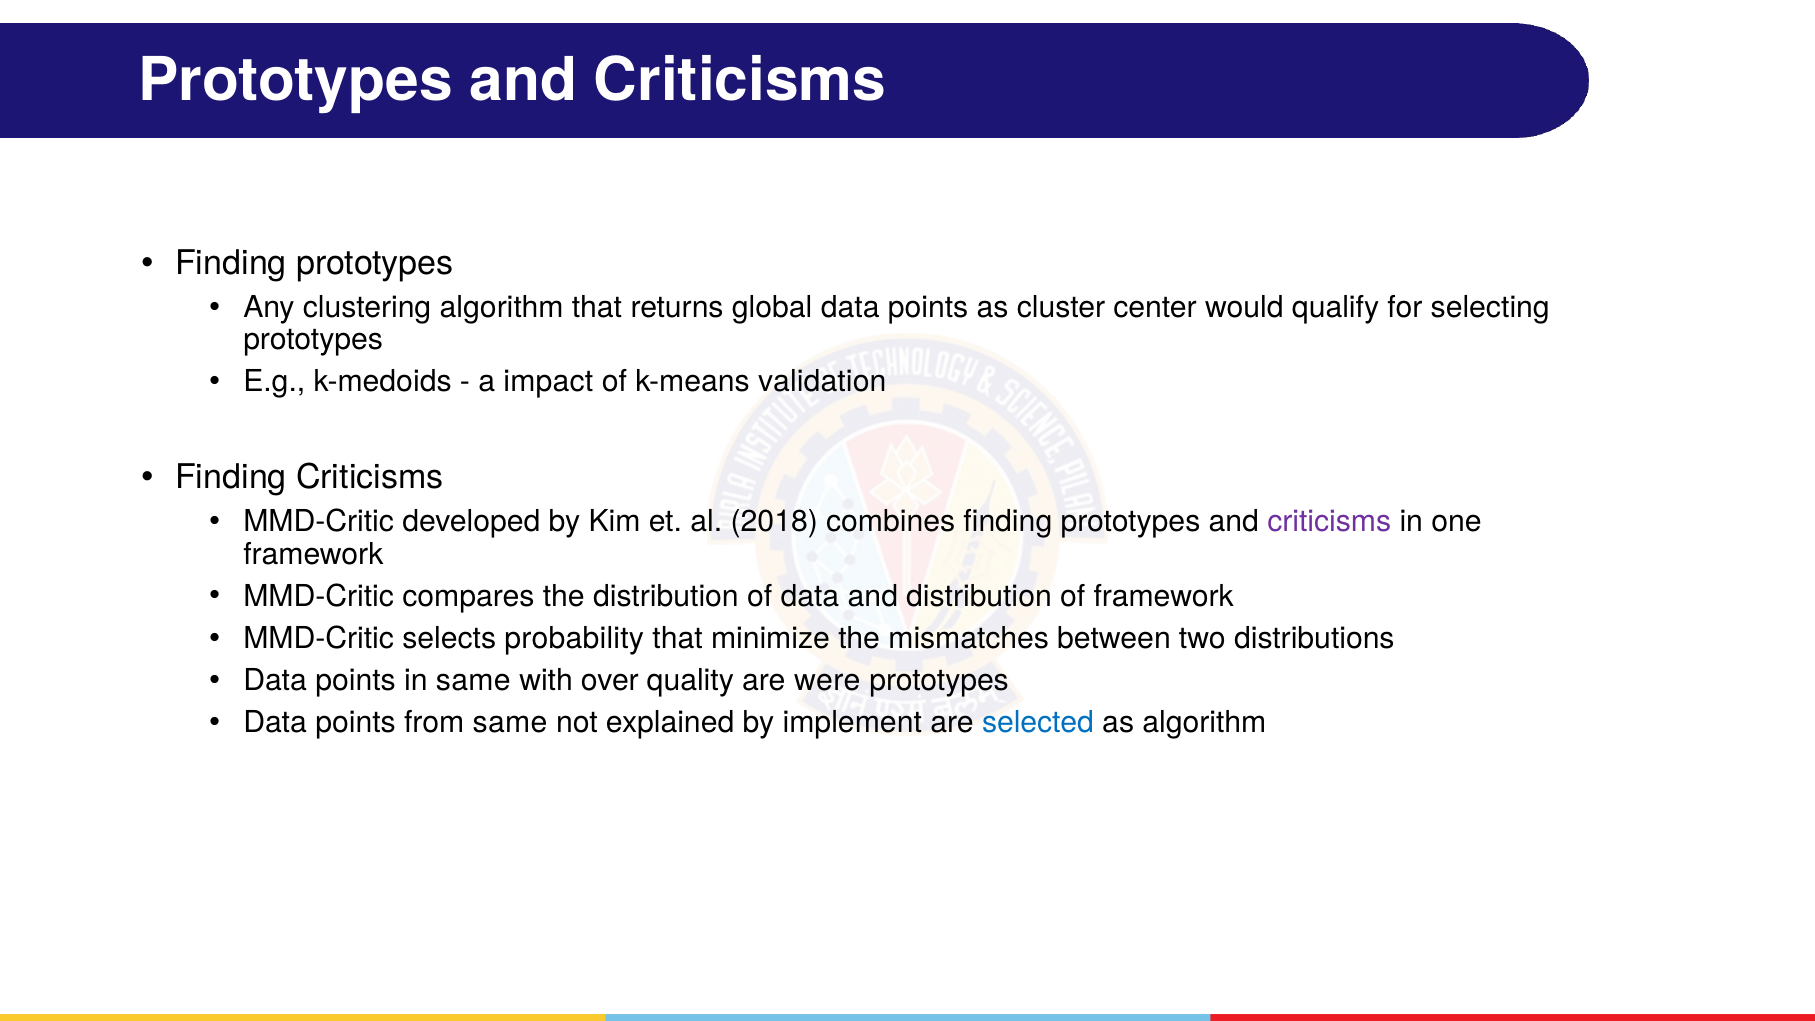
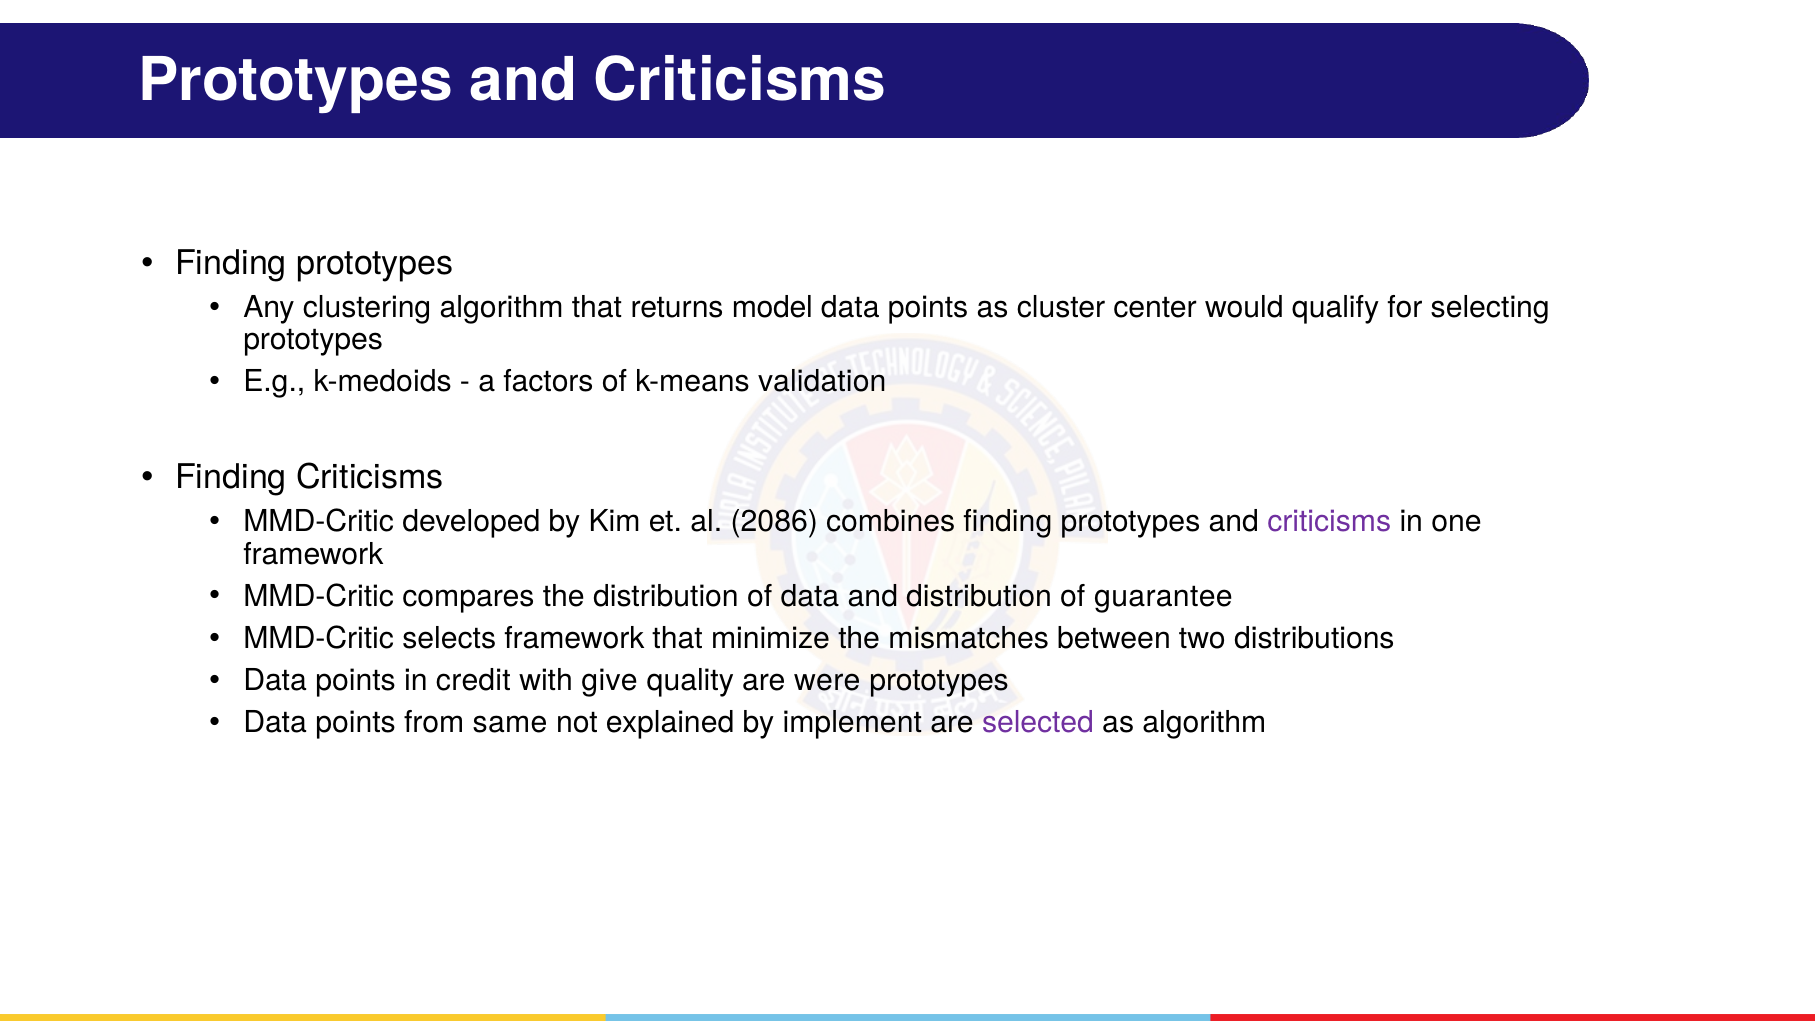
global: global -> model
impact: impact -> factors
2018: 2018 -> 2086
of framework: framework -> guarantee
selects probability: probability -> framework
in same: same -> credit
over: over -> give
selected colour: blue -> purple
